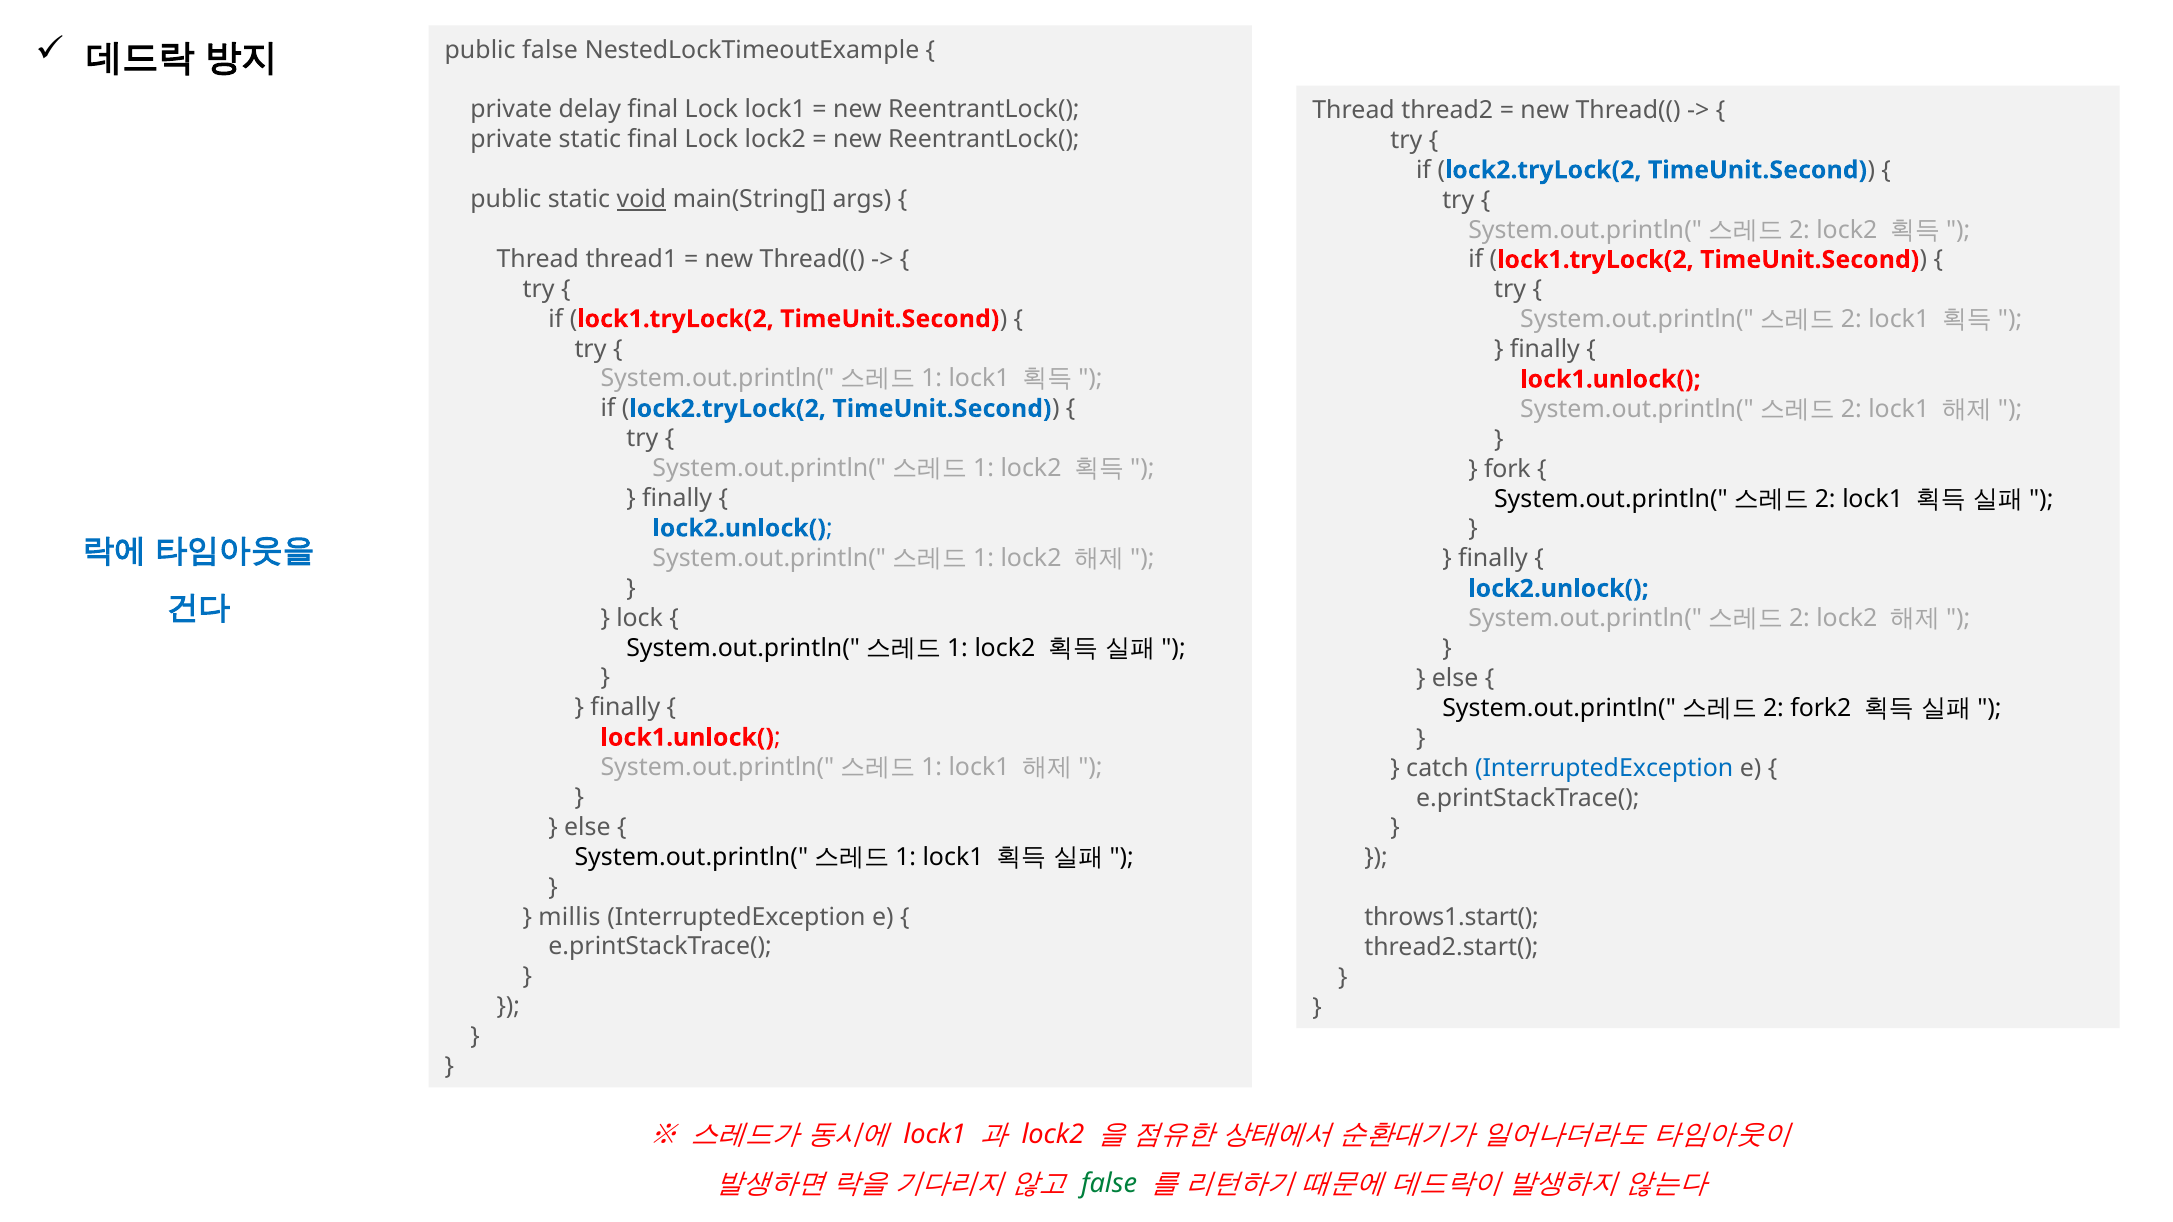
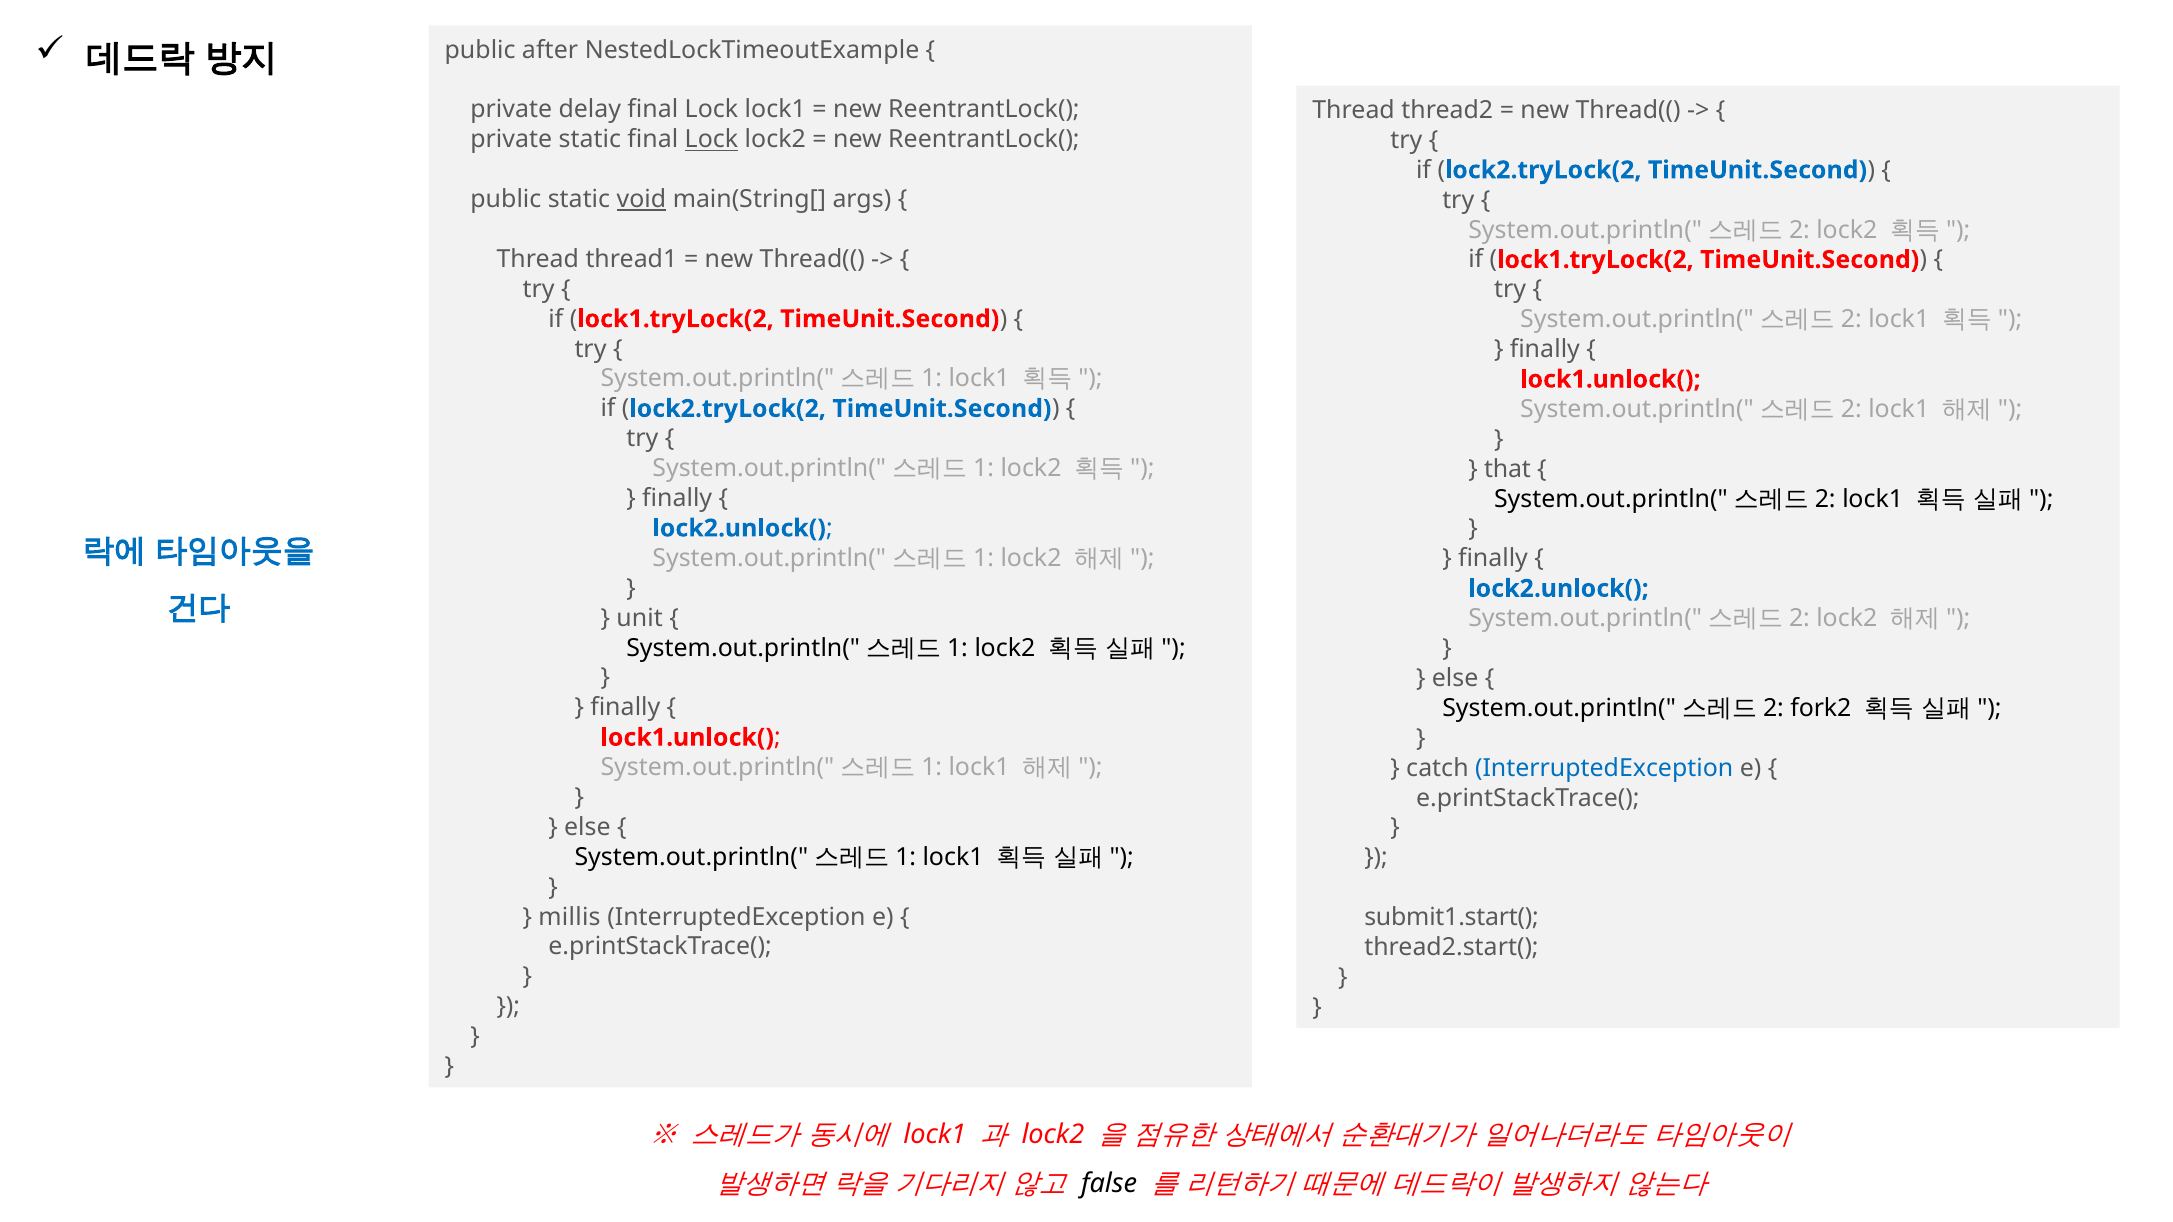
public false: false -> after
Lock at (711, 140) underline: none -> present
fork: fork -> that
lock at (640, 618): lock -> unit
throws1.start(: throws1.start( -> submit1.start(
false at (1109, 1184) colour: green -> black
